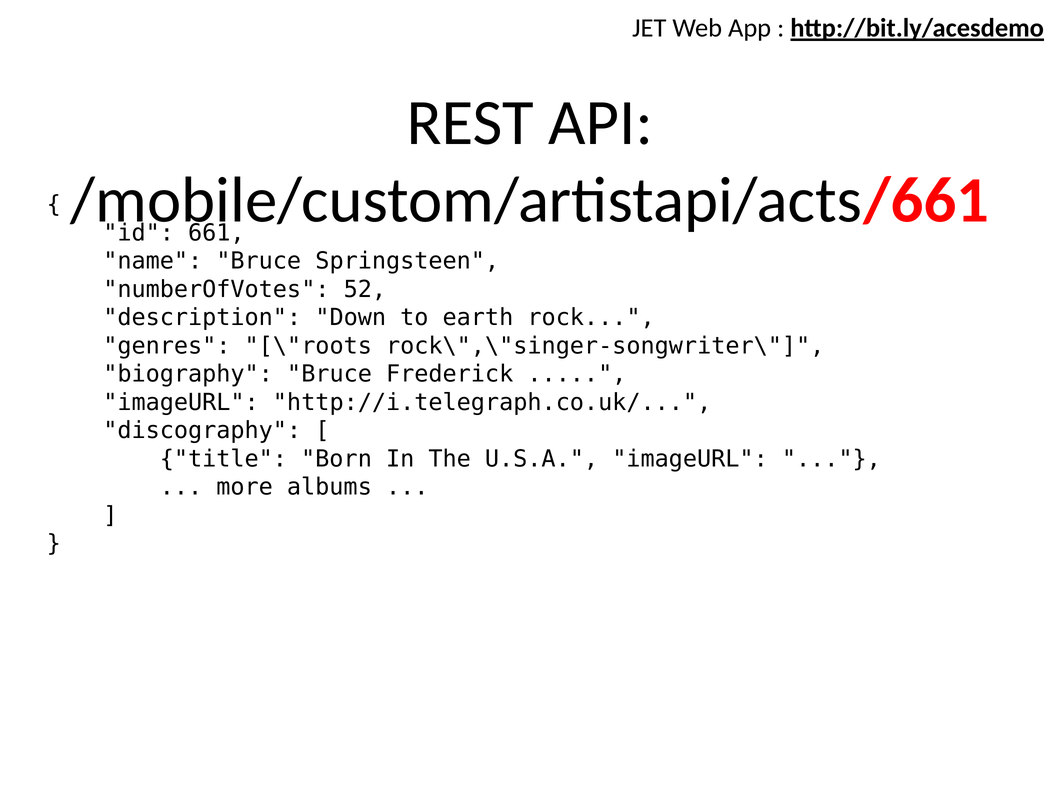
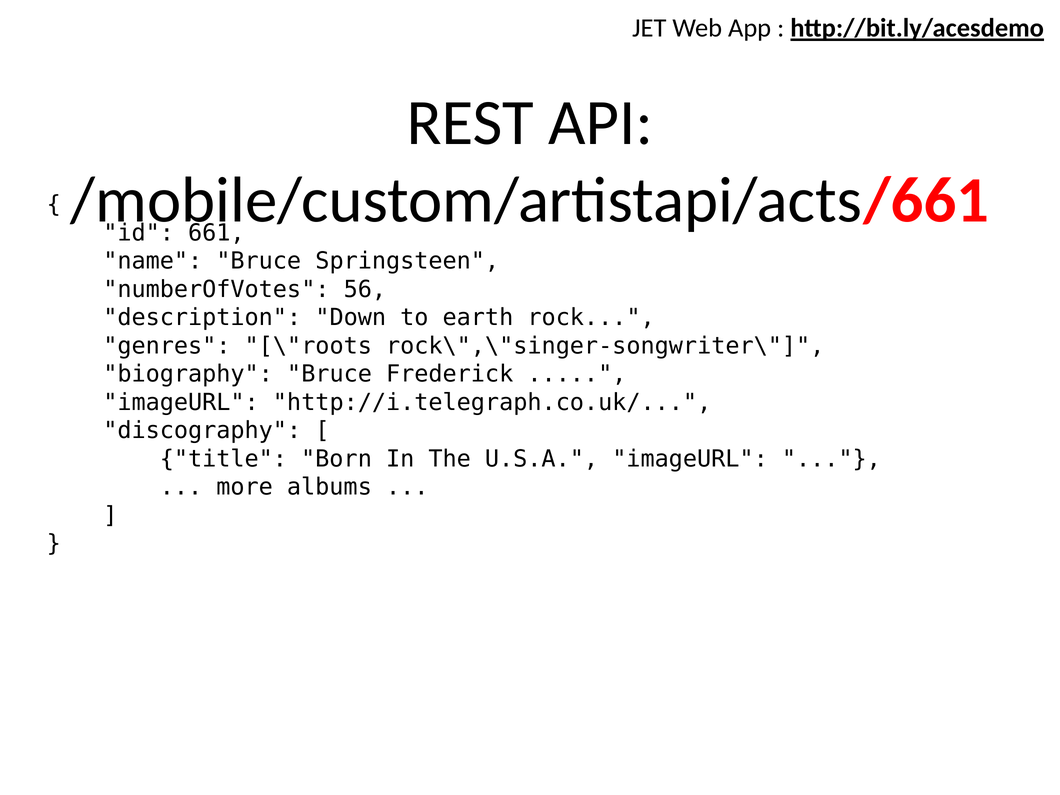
52: 52 -> 56
